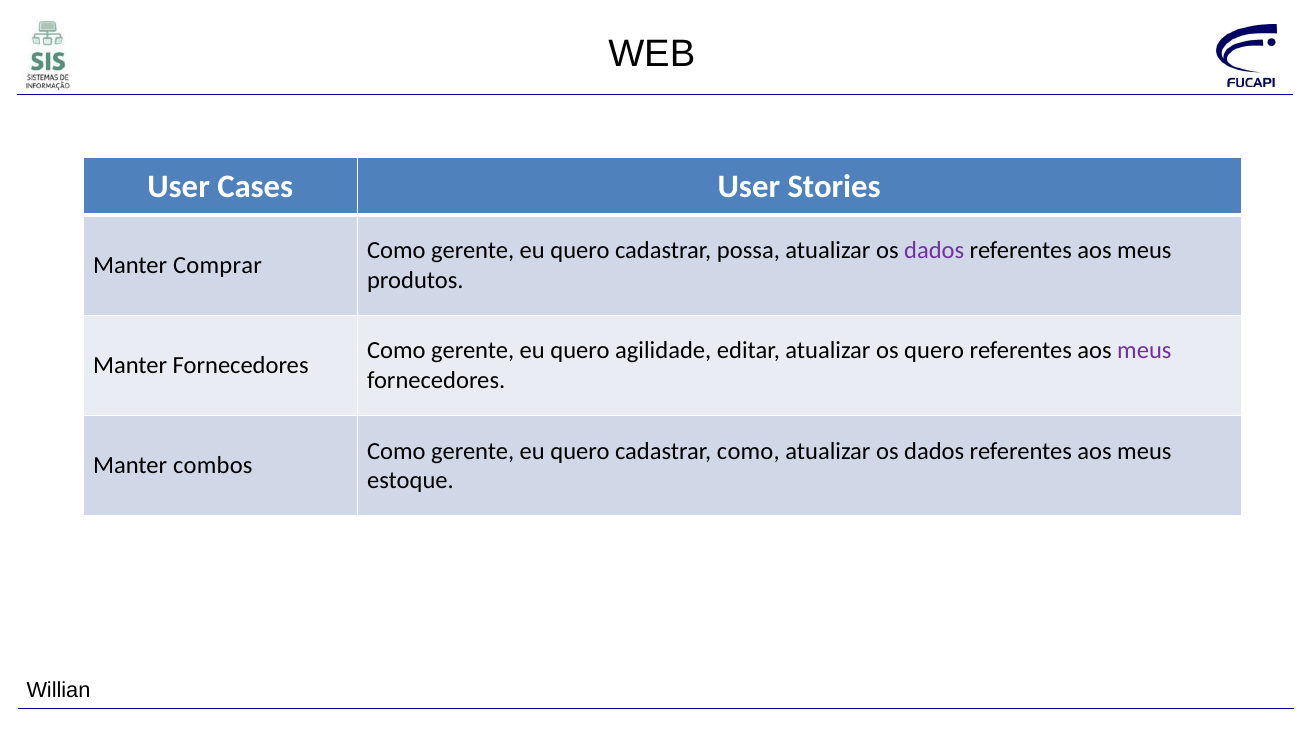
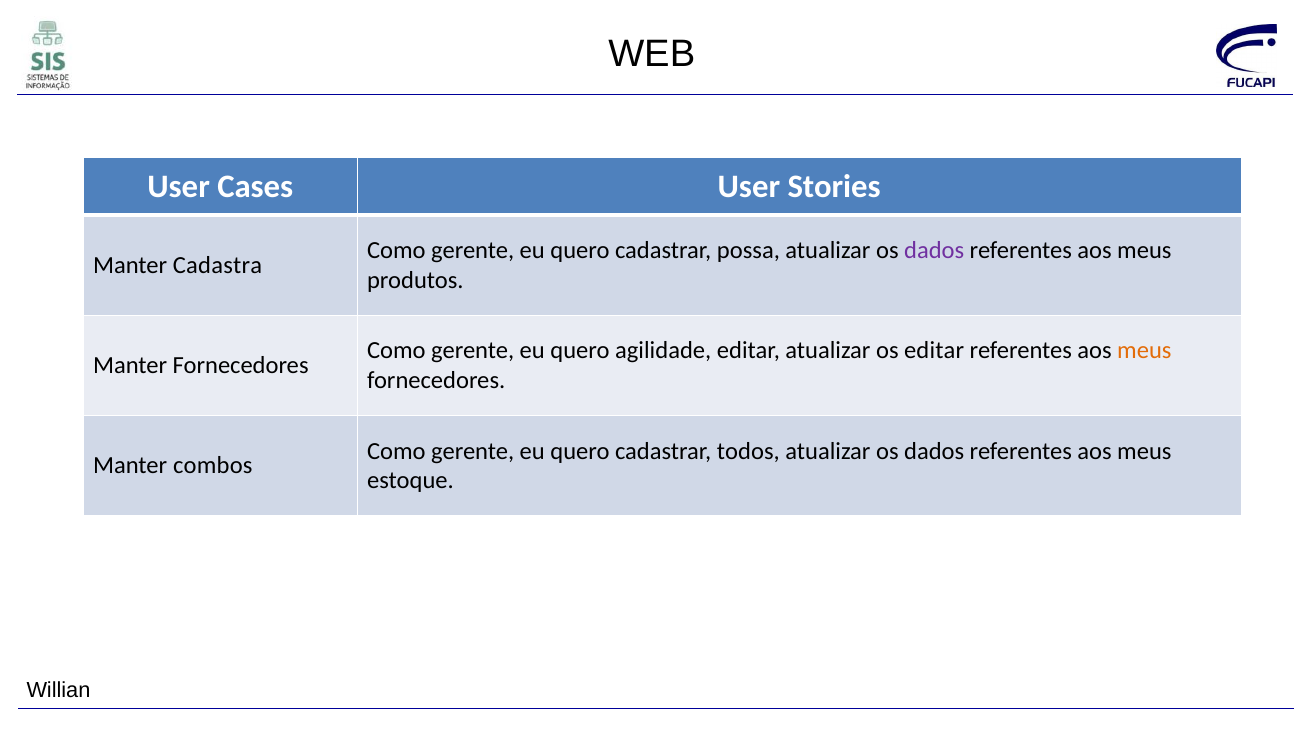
Comprar: Comprar -> Cadastra
os quero: quero -> editar
meus at (1144, 351) colour: purple -> orange
cadastrar como: como -> todos
